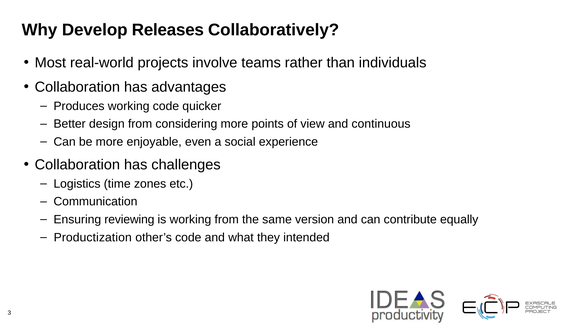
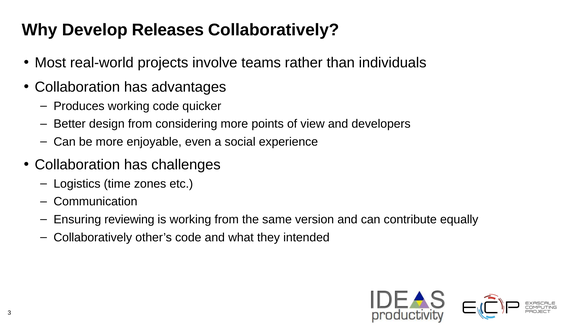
continuous: continuous -> developers
Productization at (93, 237): Productization -> Collaboratively
